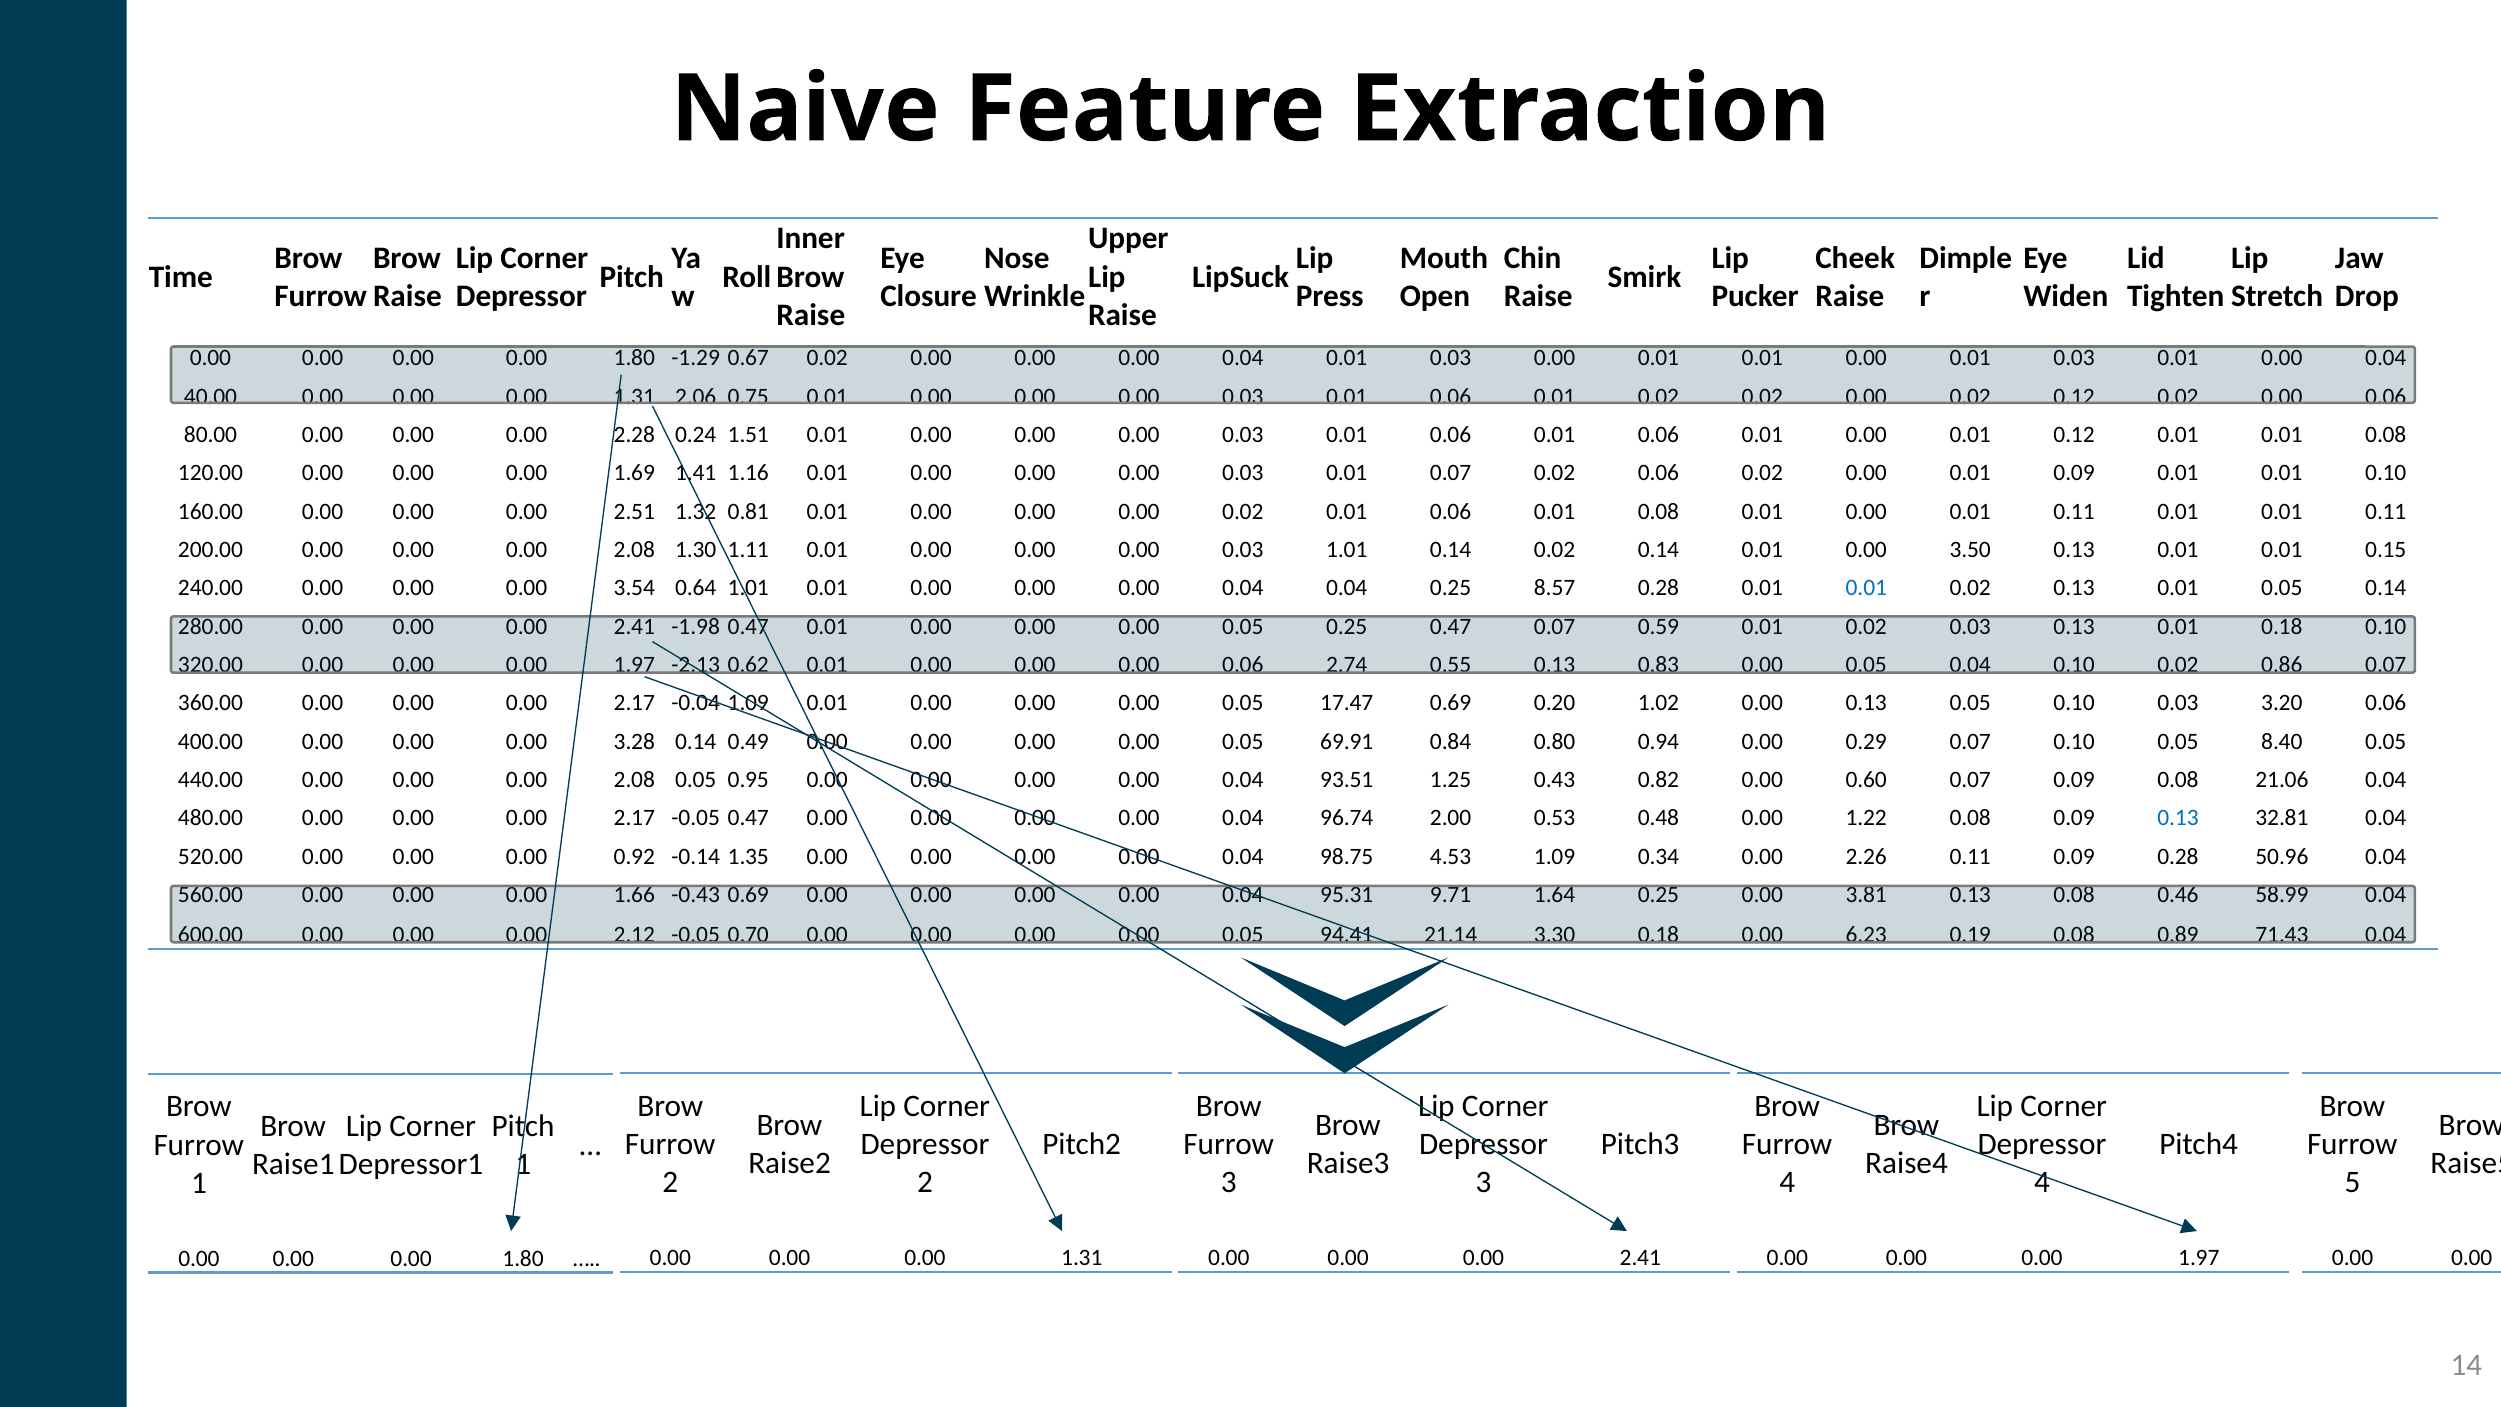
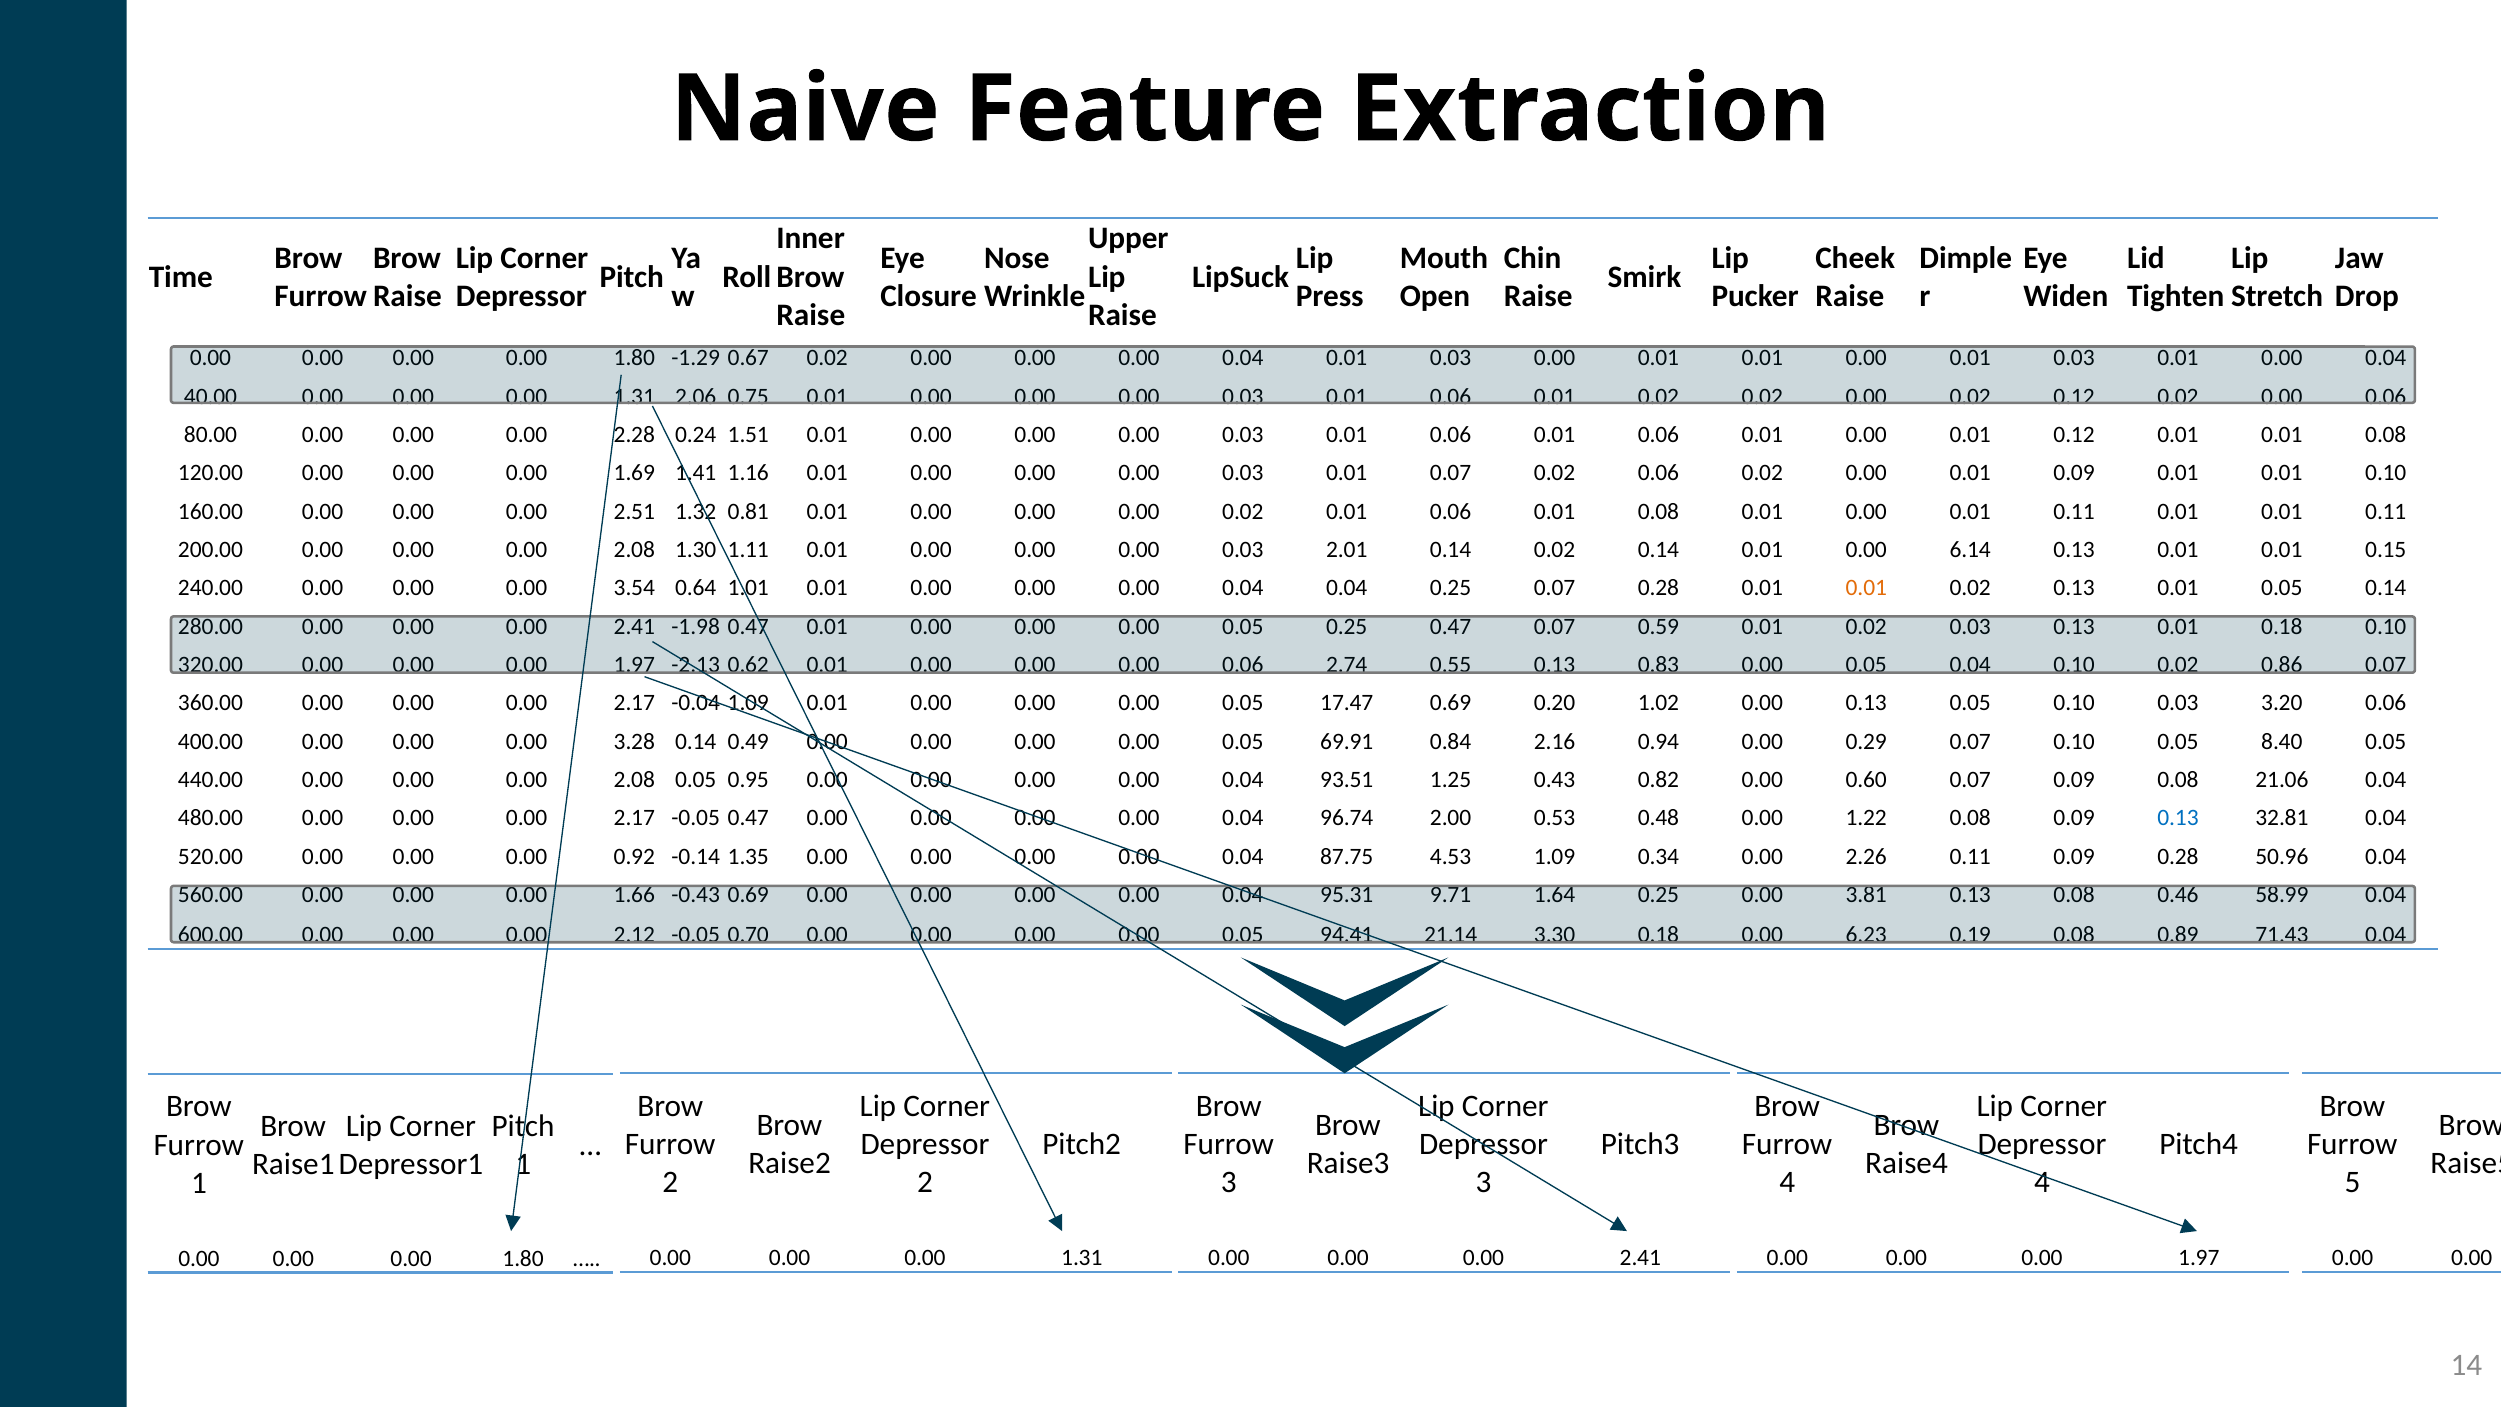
0.03 1.01: 1.01 -> 2.01
3.50: 3.50 -> 6.14
0.25 8.57: 8.57 -> 0.07
0.01 at (1866, 588) colour: blue -> orange
0.80: 0.80 -> 2.16
98.75: 98.75 -> 87.75
